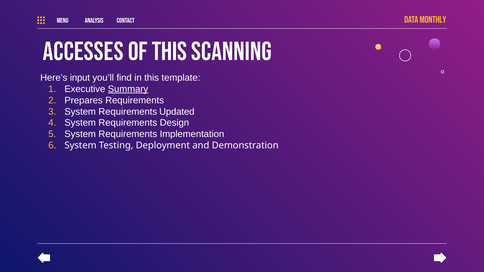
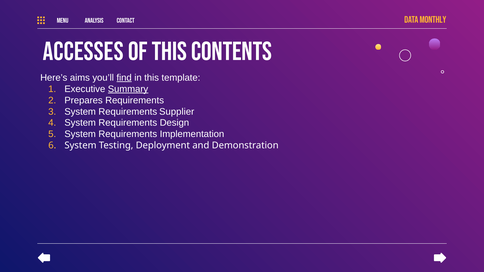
SCANNING: SCANNING -> CONTENTS
input: input -> aims
find underline: none -> present
Updated: Updated -> Supplier
